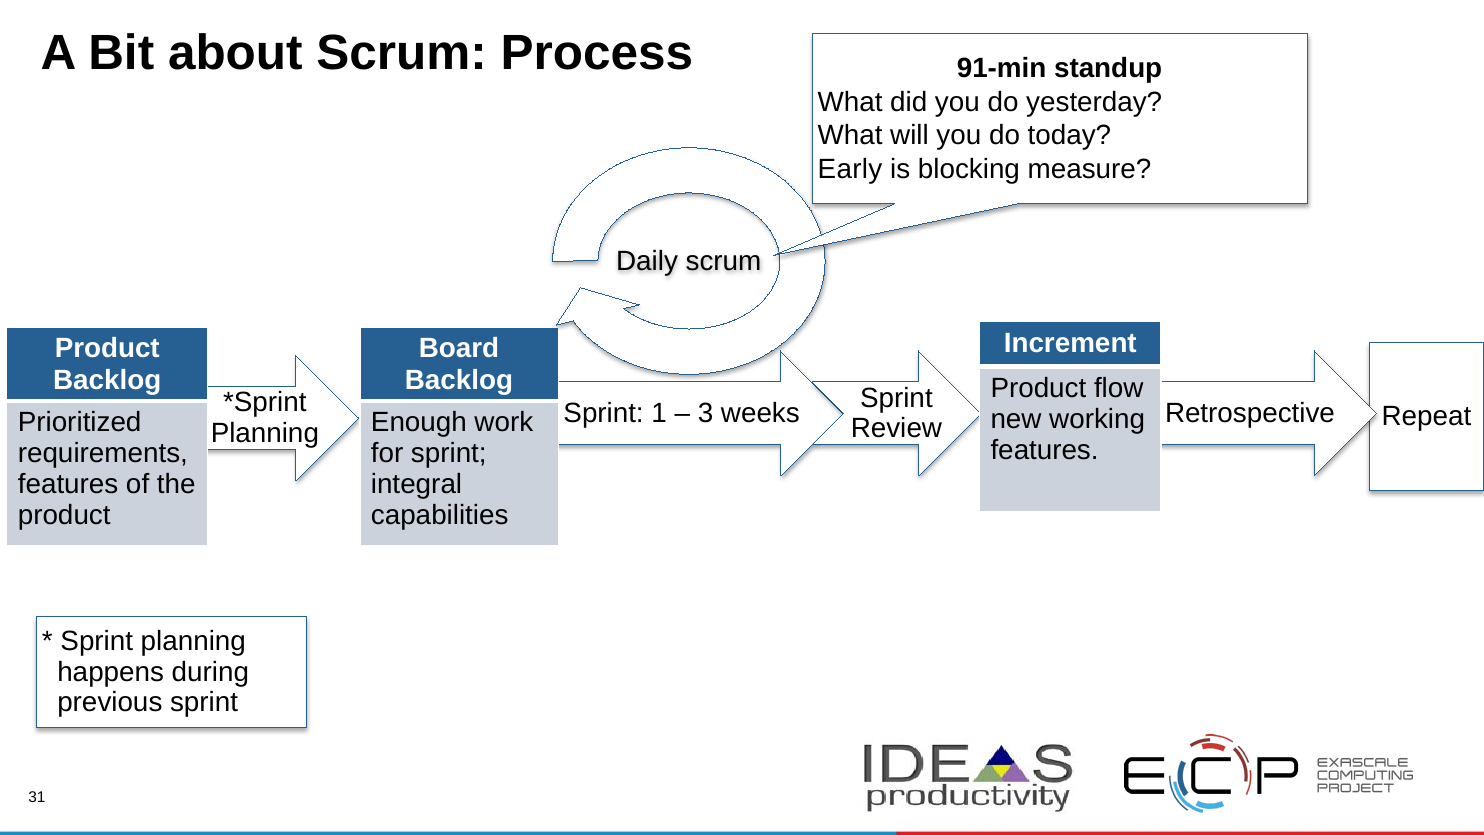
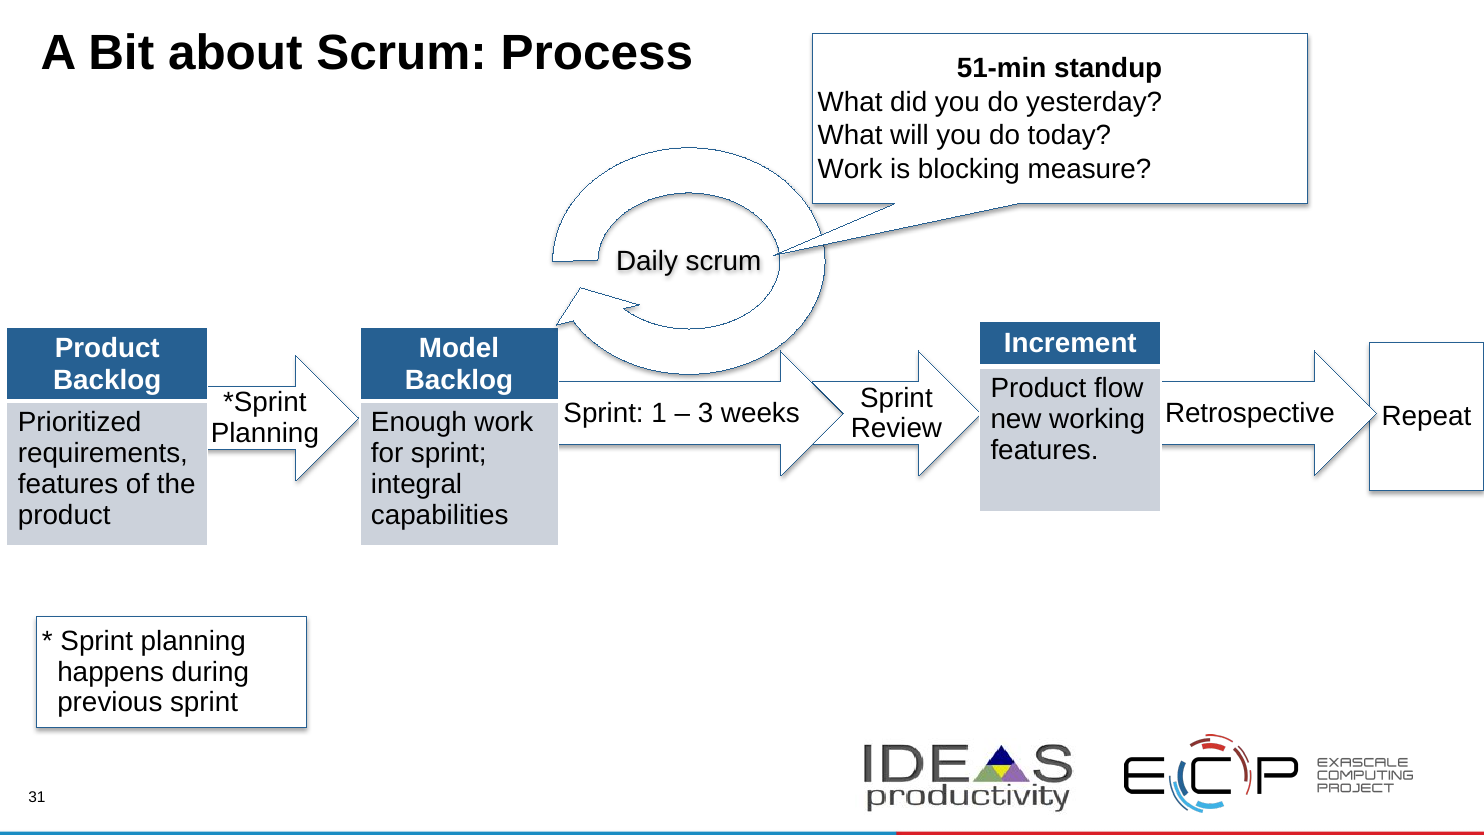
91-min: 91-min -> 51-min
Early at (850, 169): Early -> Work
Board: Board -> Model
